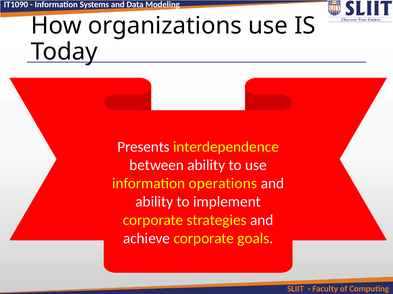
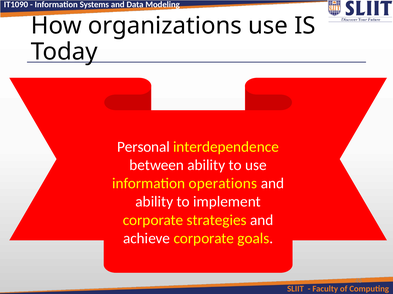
Presents: Presents -> Personal
